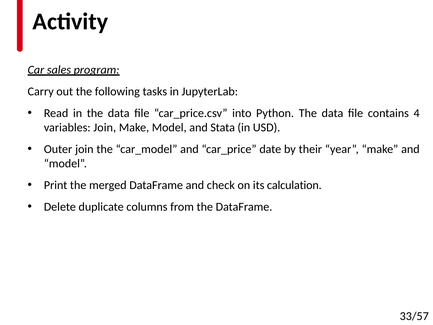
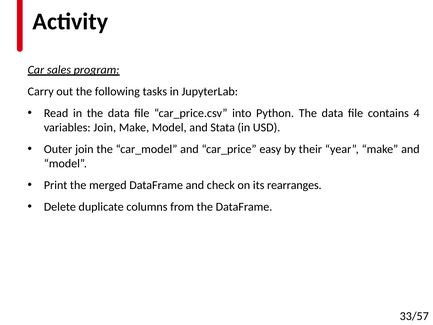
date: date -> easy
calculation: calculation -> rearranges
